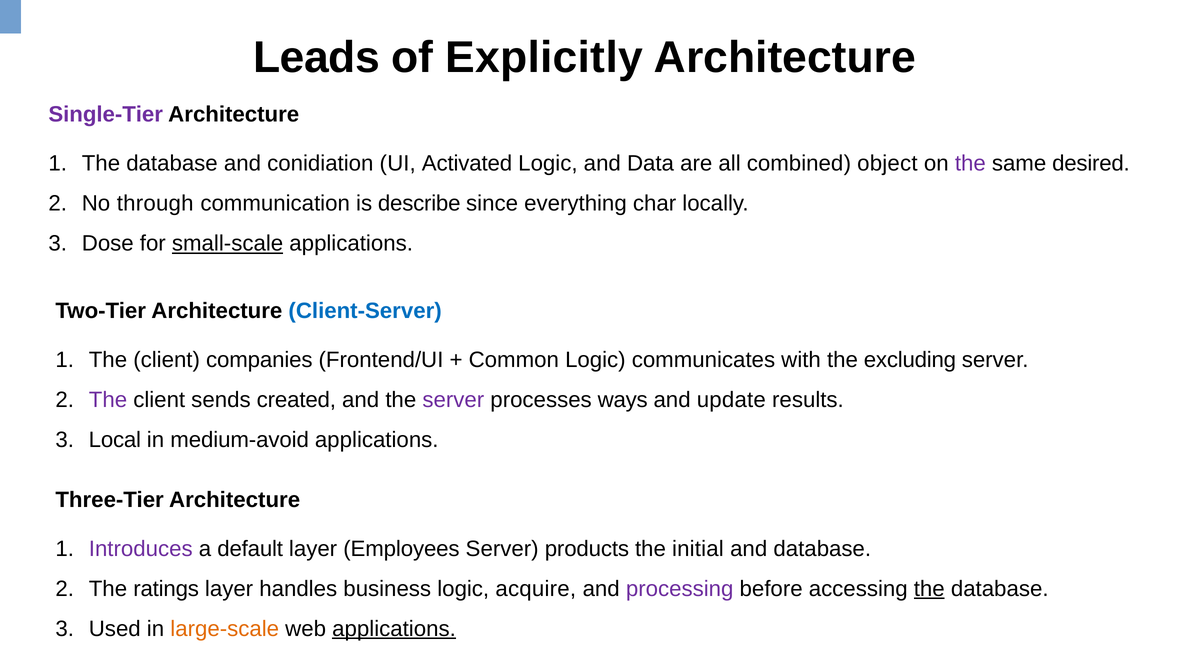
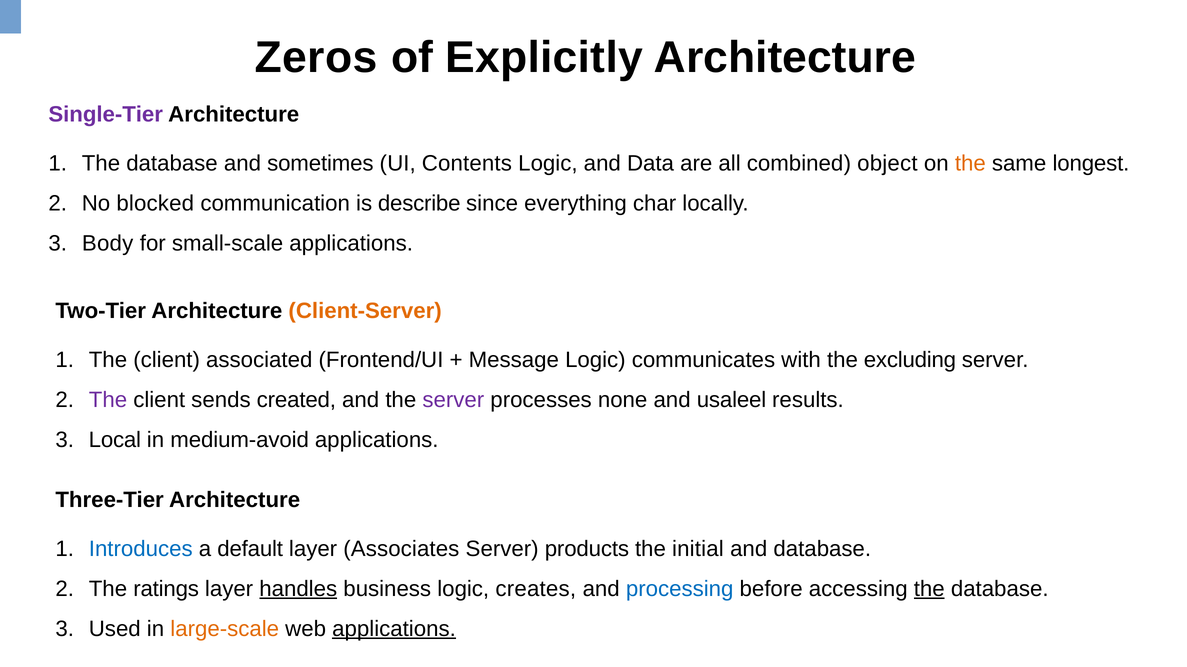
Leads: Leads -> Zeros
conidiation: conidiation -> sometimes
Activated: Activated -> Contents
the at (970, 164) colour: purple -> orange
desired: desired -> longest
through: through -> blocked
Dose: Dose -> Body
small-scale underline: present -> none
Client-Server colour: blue -> orange
companies: companies -> associated
Common: Common -> Message
ways: ways -> none
update: update -> usaleel
Introduces colour: purple -> blue
Employees: Employees -> Associates
handles underline: none -> present
acquire: acquire -> creates
processing colour: purple -> blue
